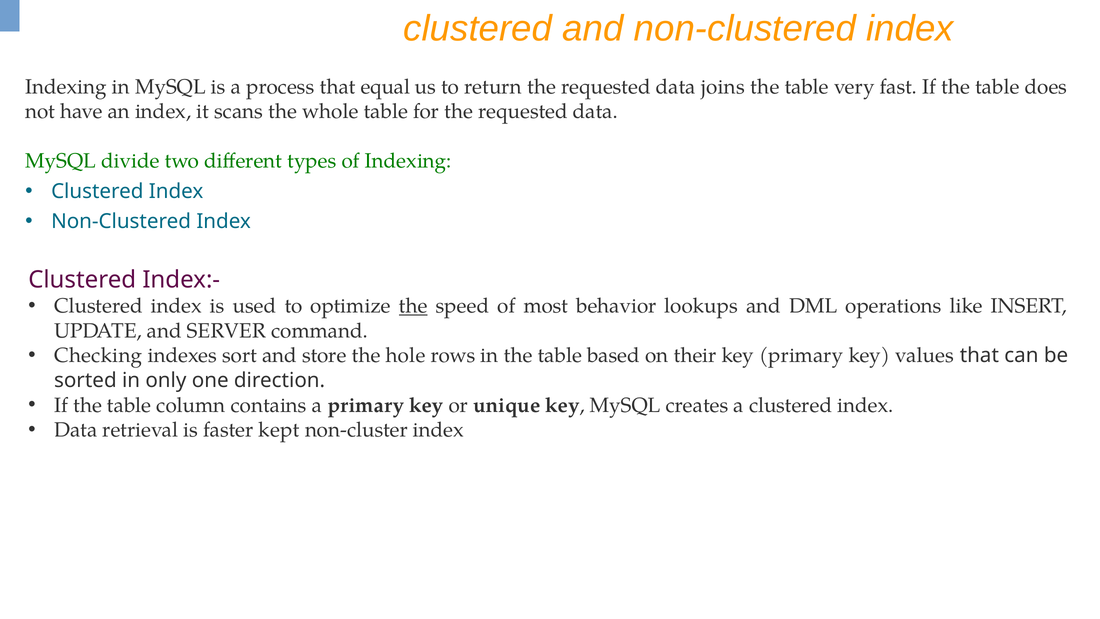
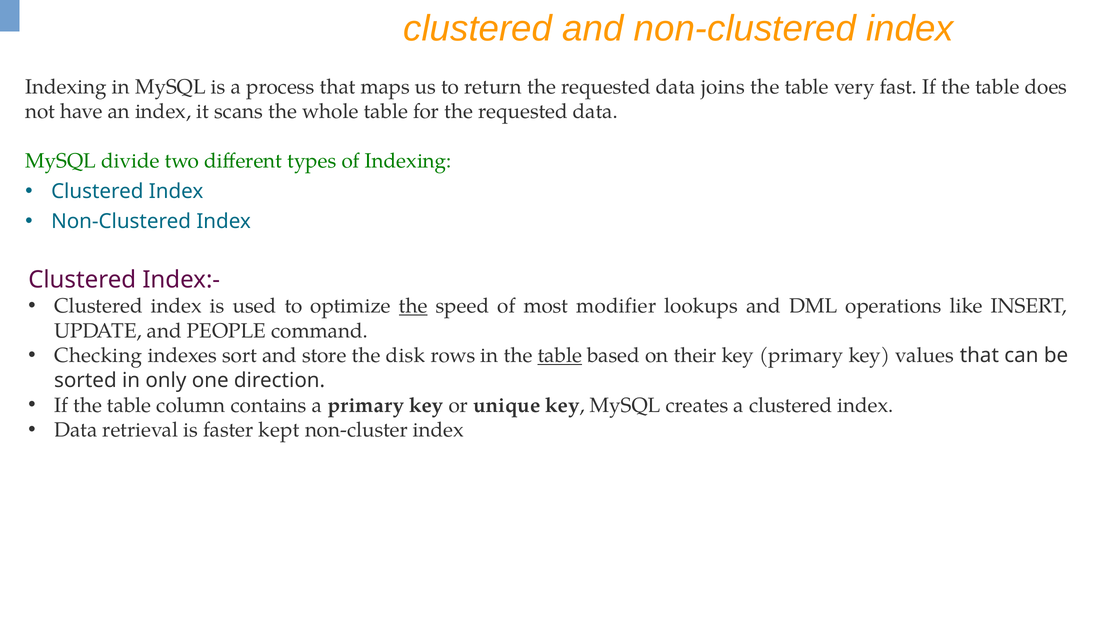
equal: equal -> maps
behavior: behavior -> modifier
SERVER: SERVER -> PEOPLE
hole: hole -> disk
table at (560, 356) underline: none -> present
